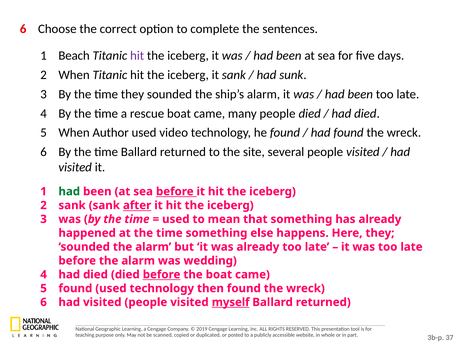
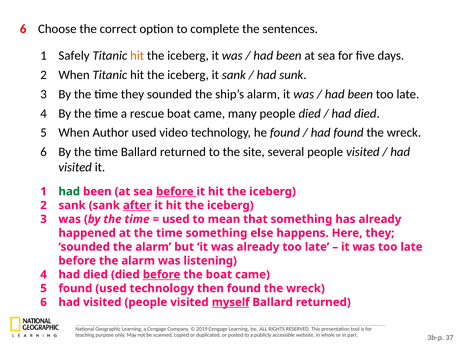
Beach: Beach -> Safely
hit at (137, 56) colour: purple -> orange
wedding: wedding -> listening
